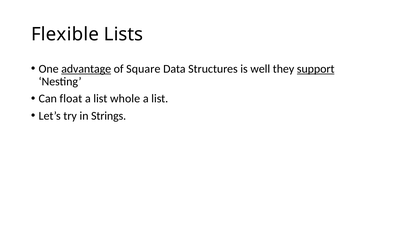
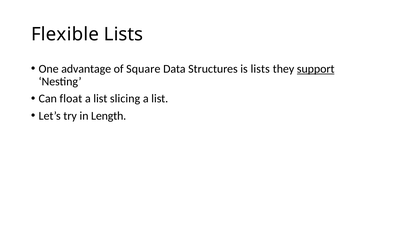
advantage underline: present -> none
is well: well -> lists
whole: whole -> slicing
Strings: Strings -> Length
